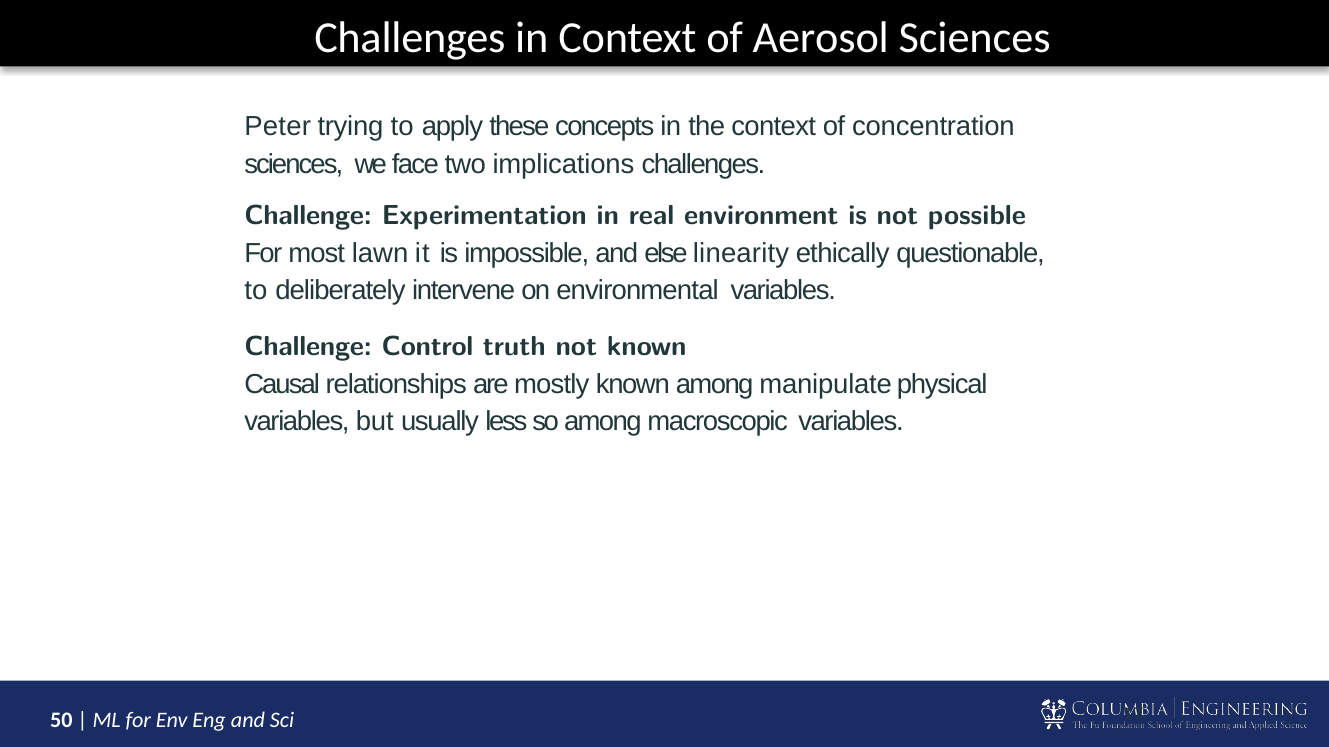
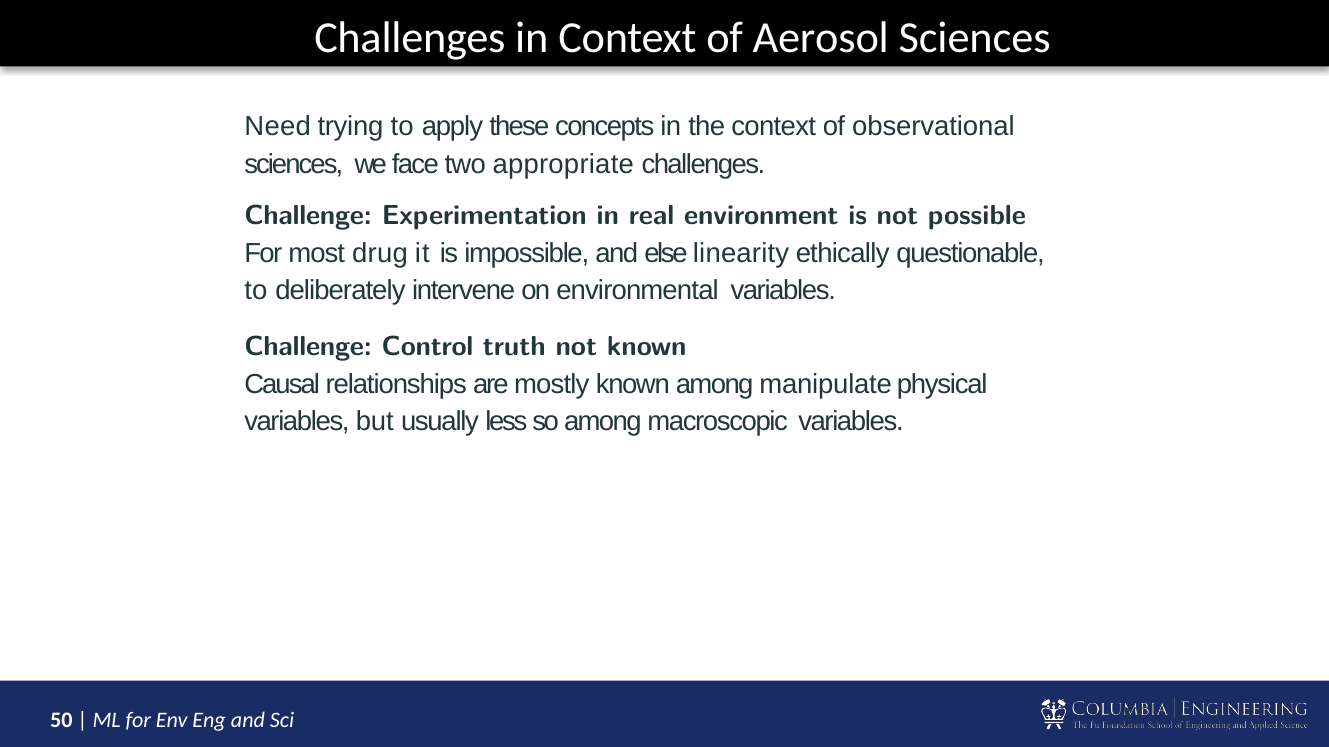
Peter: Peter -> Need
concentration: concentration -> observational
implications: implications -> appropriate
lawn: lawn -> drug
